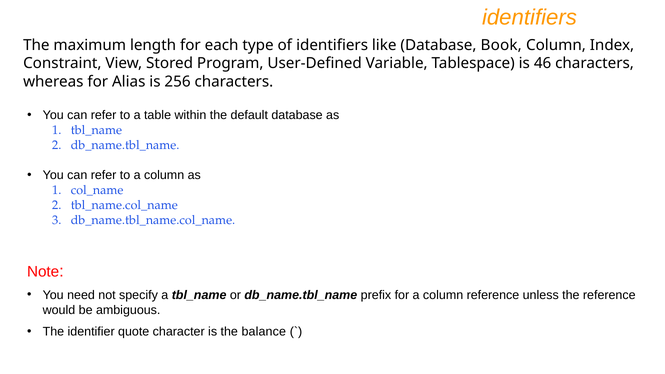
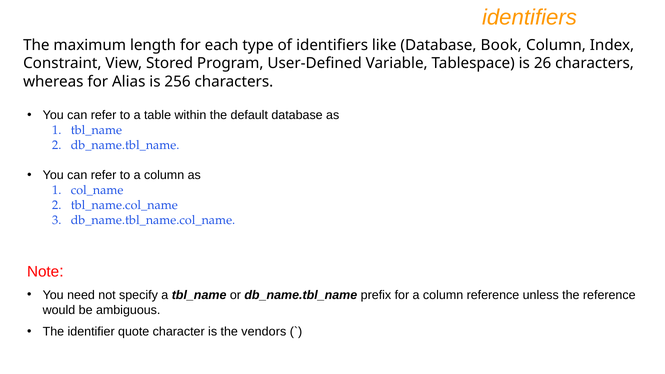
46: 46 -> 26
balance: balance -> vendors
